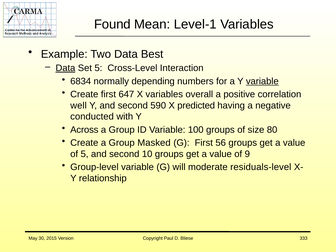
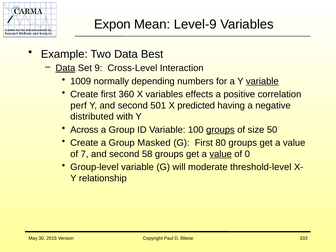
Found: Found -> Expon
Level-1: Level-1 -> Level-9
Set 5: 5 -> 9
6834: 6834 -> 1009
647: 647 -> 360
overall: overall -> effects
well: well -> perf
590: 590 -> 501
conducted: conducted -> distributed
groups at (220, 130) underline: none -> present
80: 80 -> 50
56: 56 -> 80
of 5: 5 -> 7
10: 10 -> 58
value at (221, 154) underline: none -> present
9: 9 -> 0
residuals-level: residuals-level -> threshold-level
